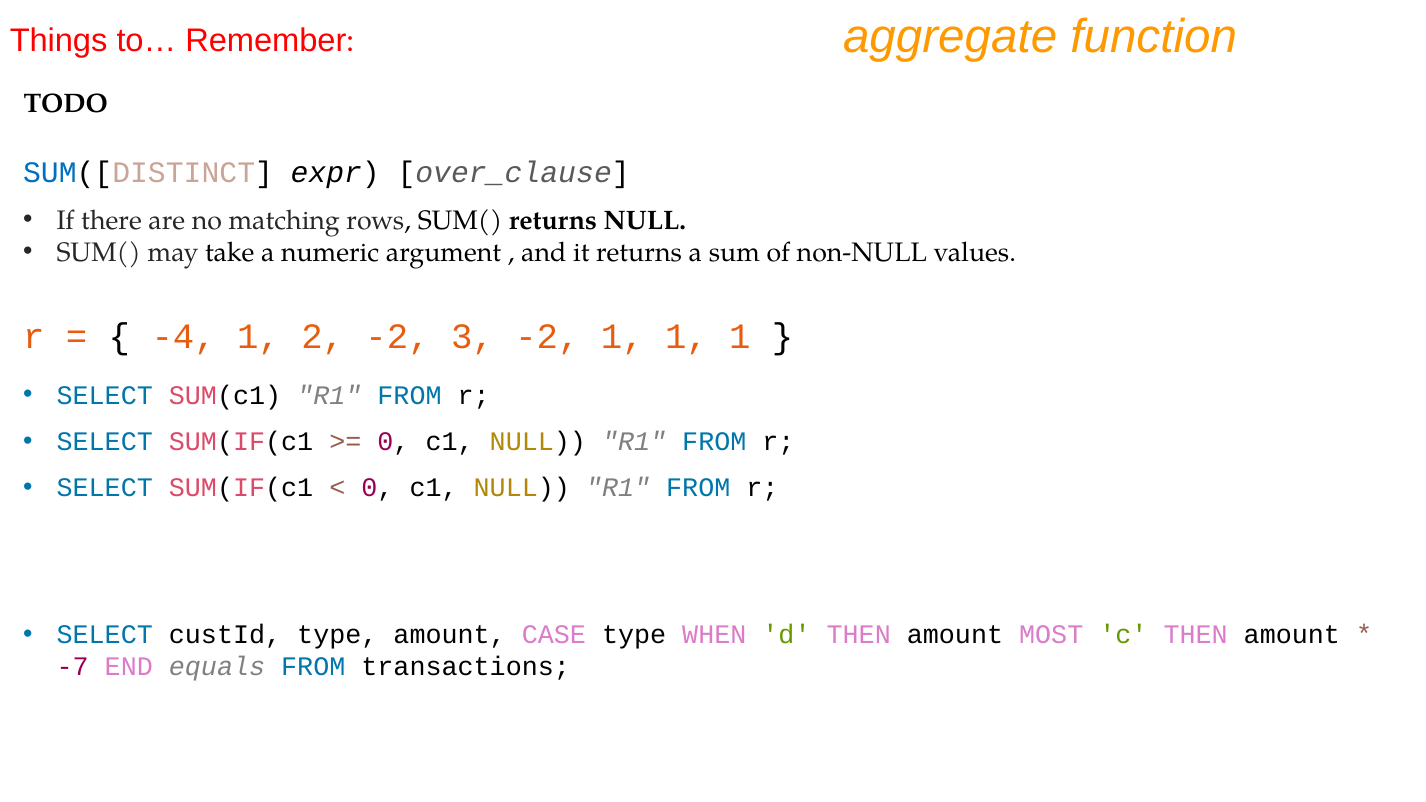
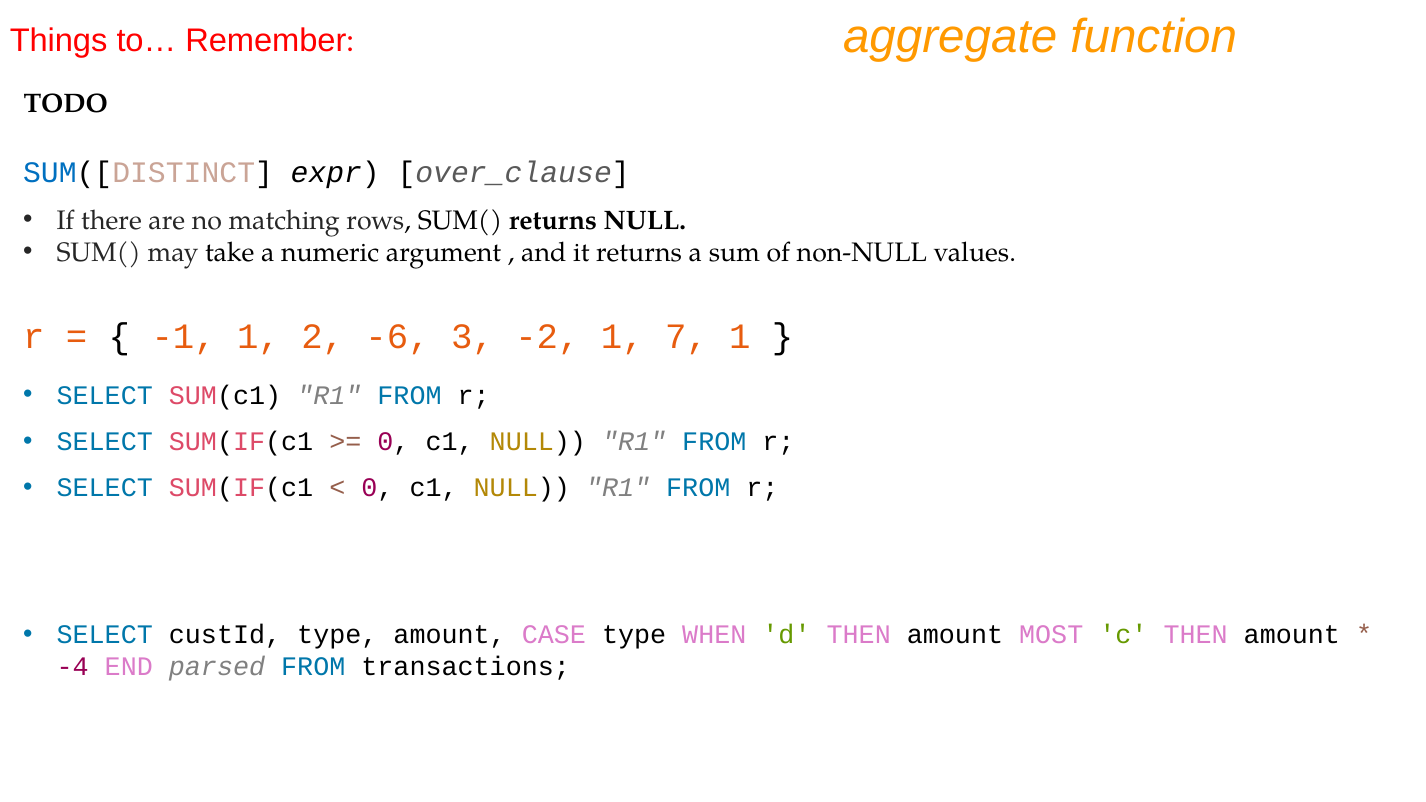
-4: -4 -> -1
2 -2: -2 -> -6
-2 1 1: 1 -> 7
-7: -7 -> -4
equals: equals -> parsed
